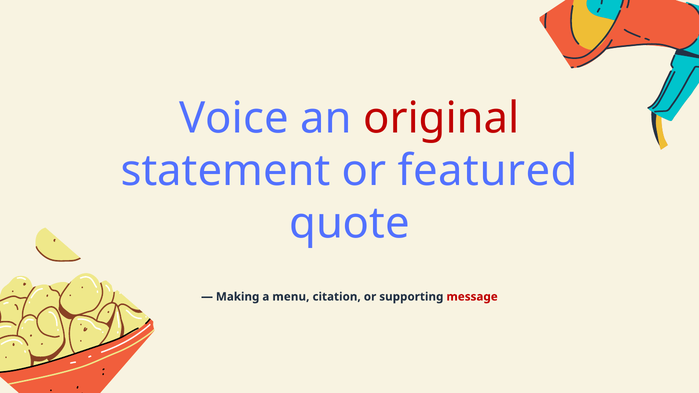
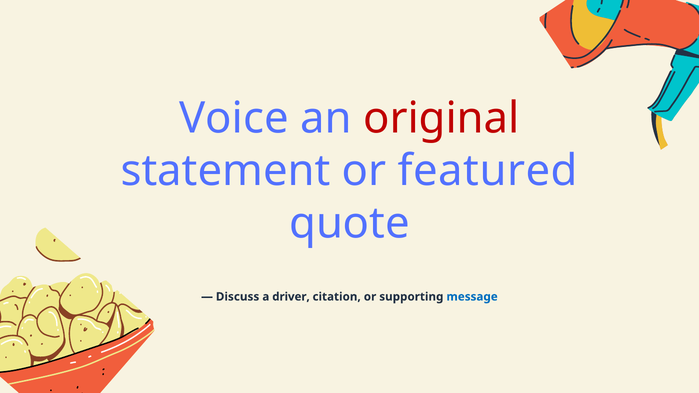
Making: Making -> Discuss
menu: menu -> driver
message colour: red -> blue
